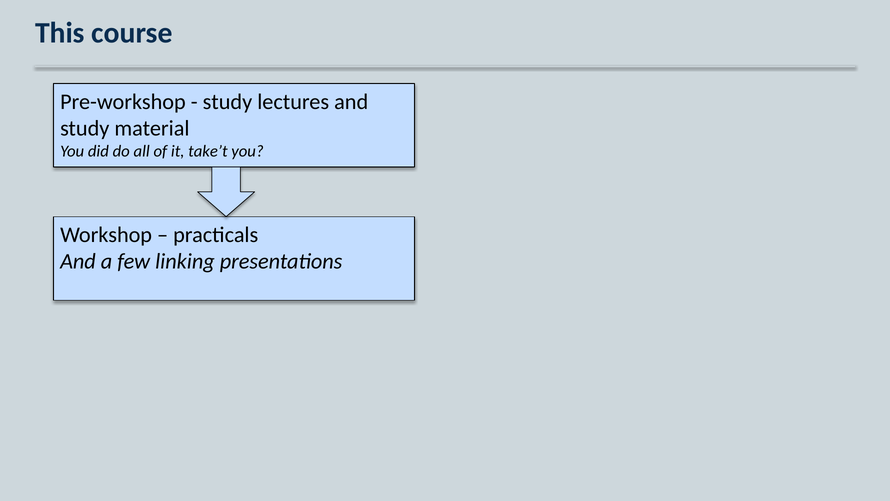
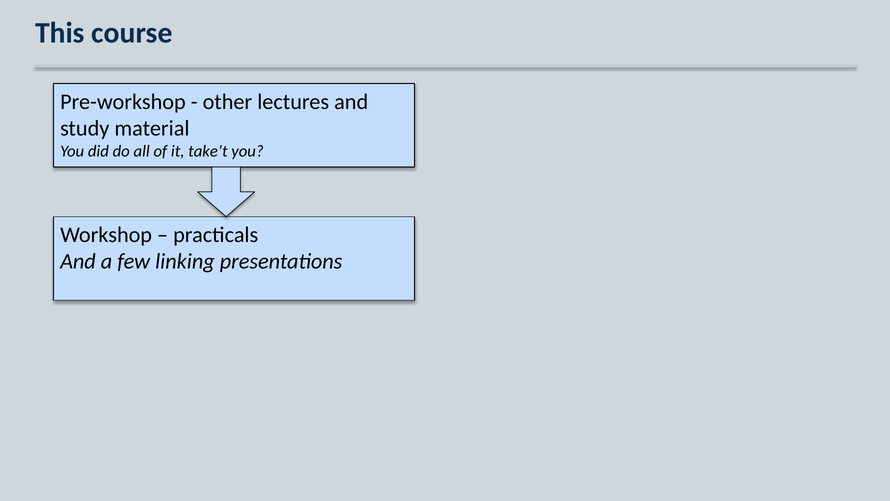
study at (227, 102): study -> other
